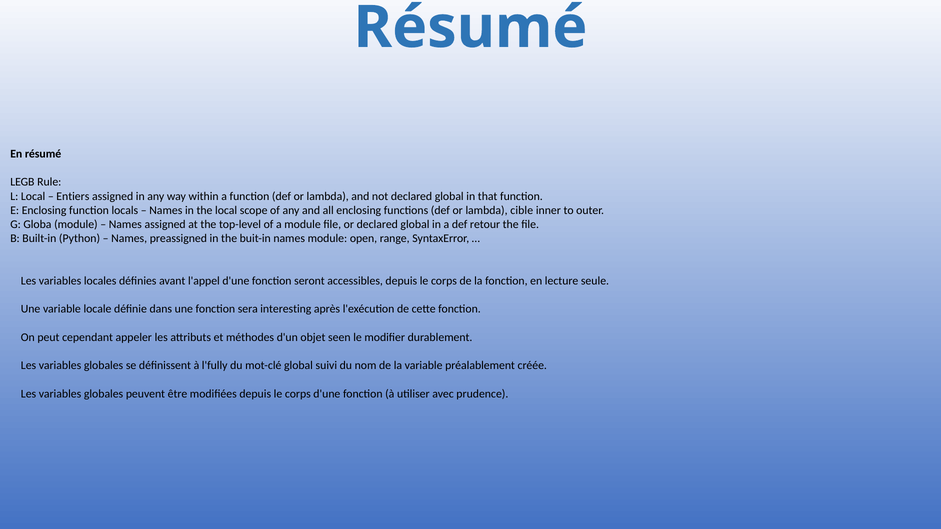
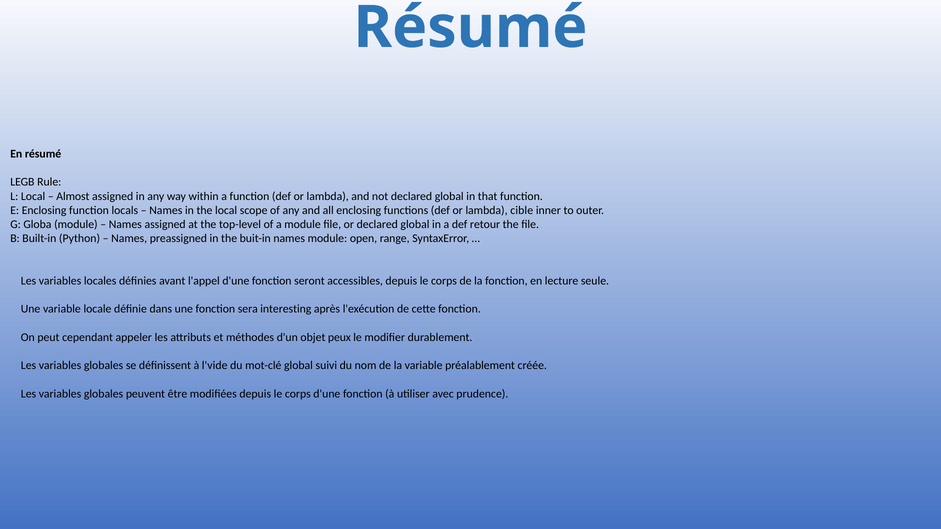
Entiers: Entiers -> Almost
seen: seen -> peux
l'fully: l'fully -> l'vide
